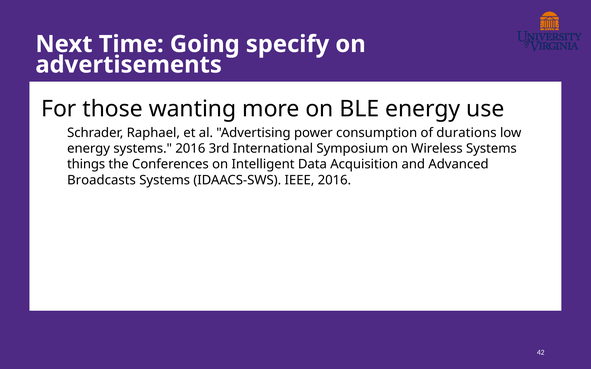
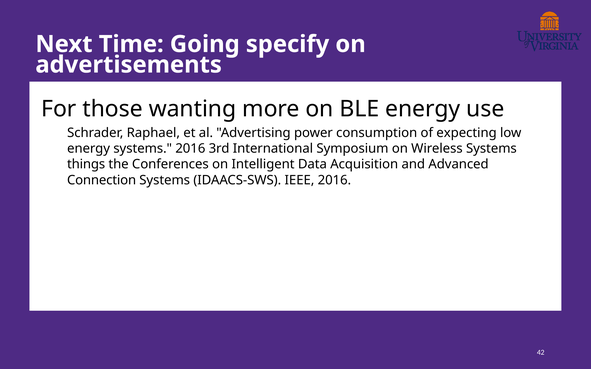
durations: durations -> expecting
Broadcasts: Broadcasts -> Connection
